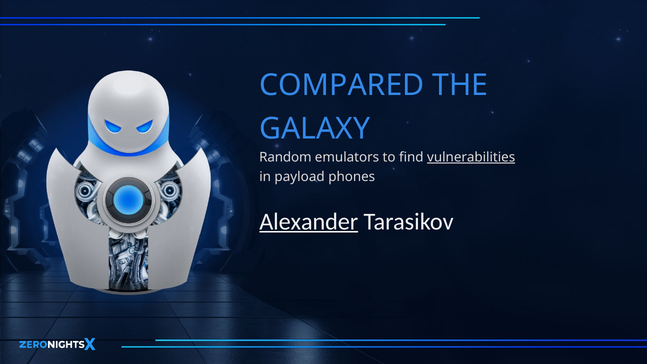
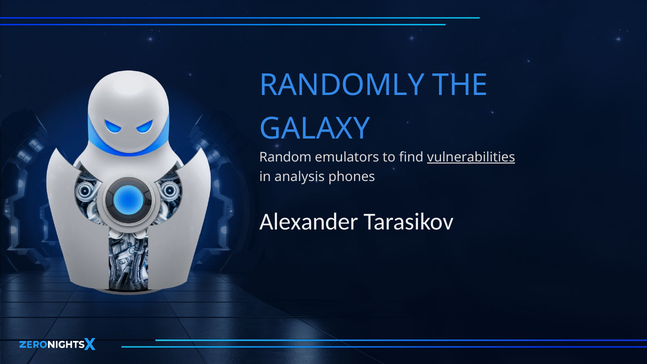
COMPARED: COMPARED -> RANDOMLY
payload: payload -> analysis
Alexander underline: present -> none
